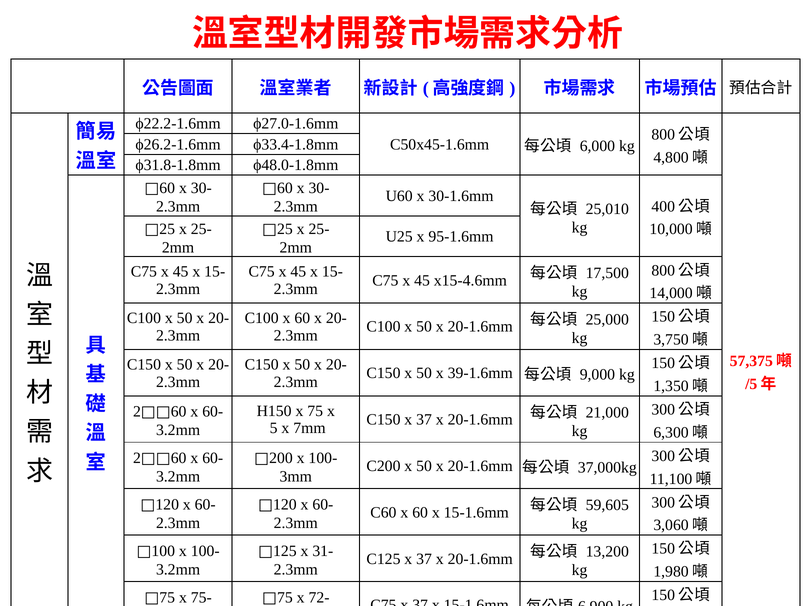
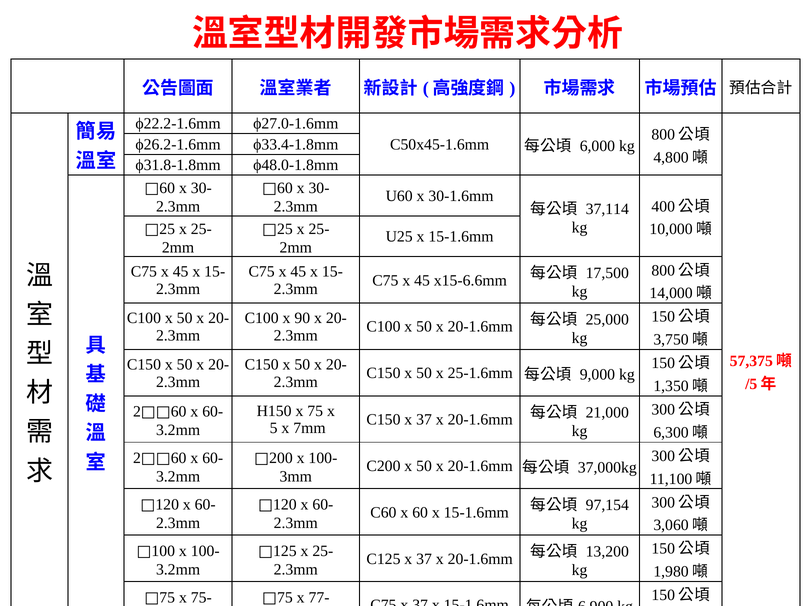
25,010: 25,010 -> 37,114
U25 x 95-1.6mm: 95-1.6mm -> 15-1.6mm
x15-4.6mm: x15-4.6mm -> x15-6.6mm
C100 x 60: 60 -> 90
39-1.6mm: 39-1.6mm -> 25-1.6mm
59,605: 59,605 -> 97,154
□125 x 31-: 31- -> 25-
72-: 72- -> 77-
